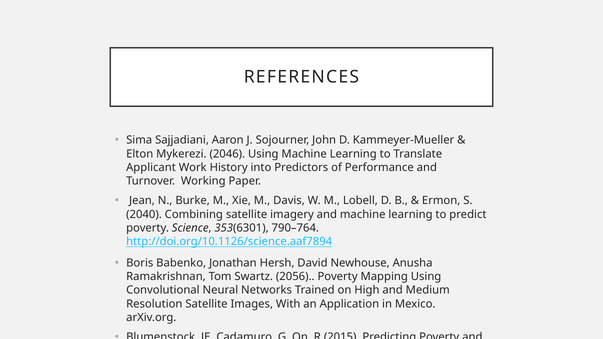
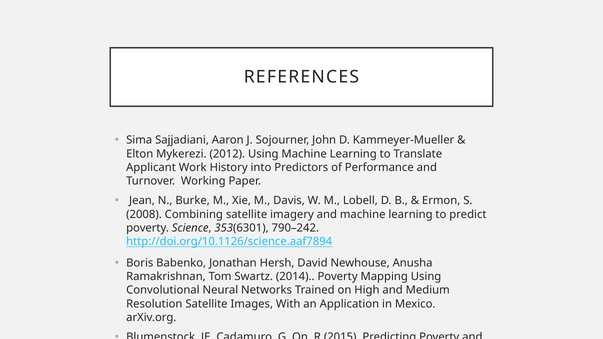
2046: 2046 -> 2012
2040: 2040 -> 2008
790–764: 790–764 -> 790–242
2056: 2056 -> 2014
